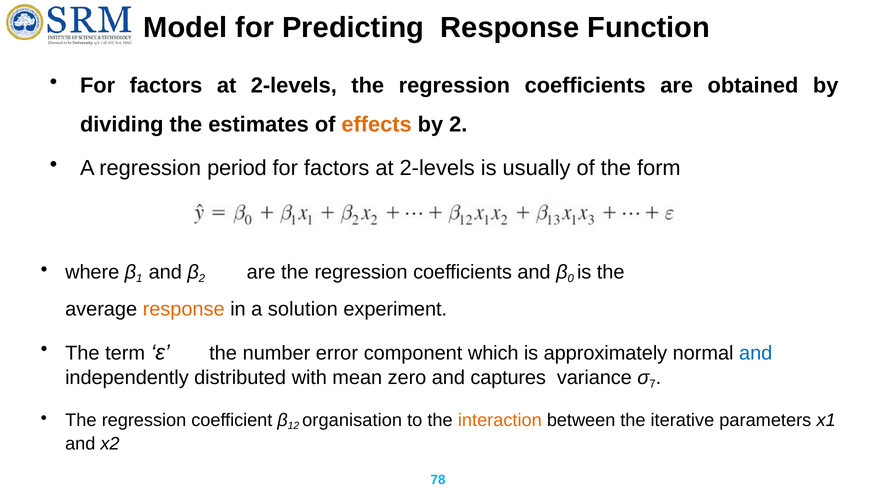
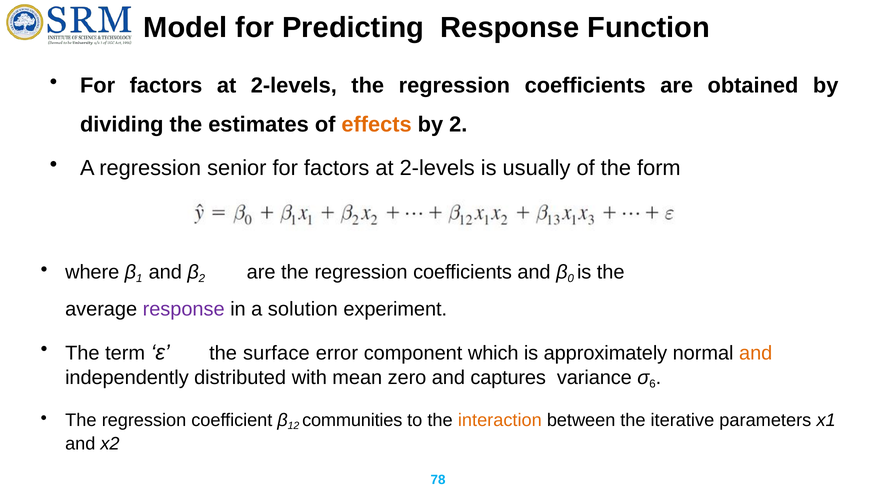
period: period -> senior
response at (184, 310) colour: orange -> purple
number: number -> surface
and at (756, 354) colour: blue -> orange
7: 7 -> 6
organisation: organisation -> communities
